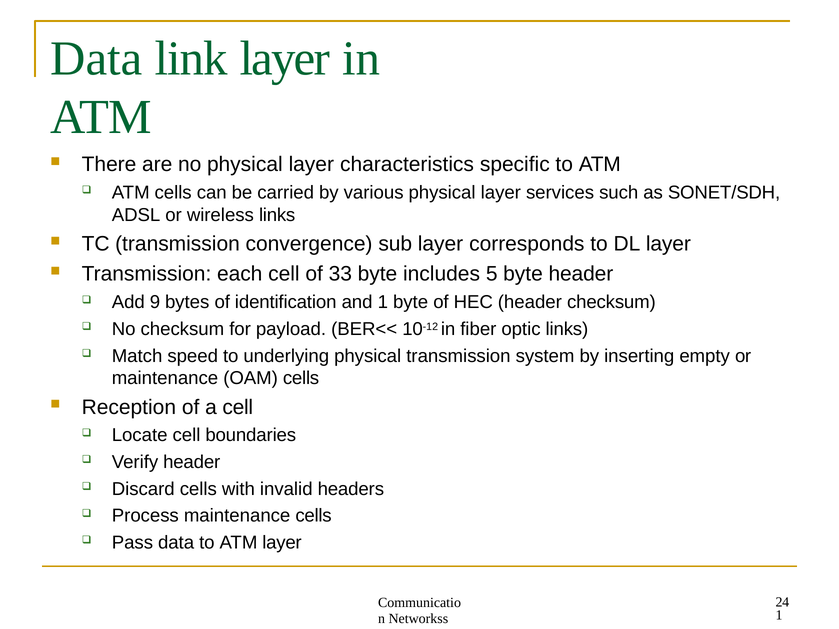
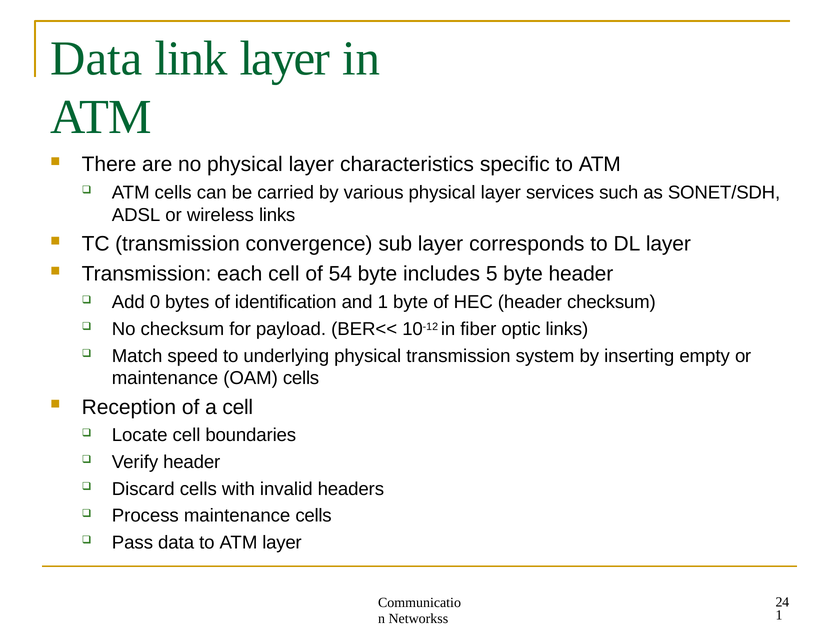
33: 33 -> 54
9: 9 -> 0
